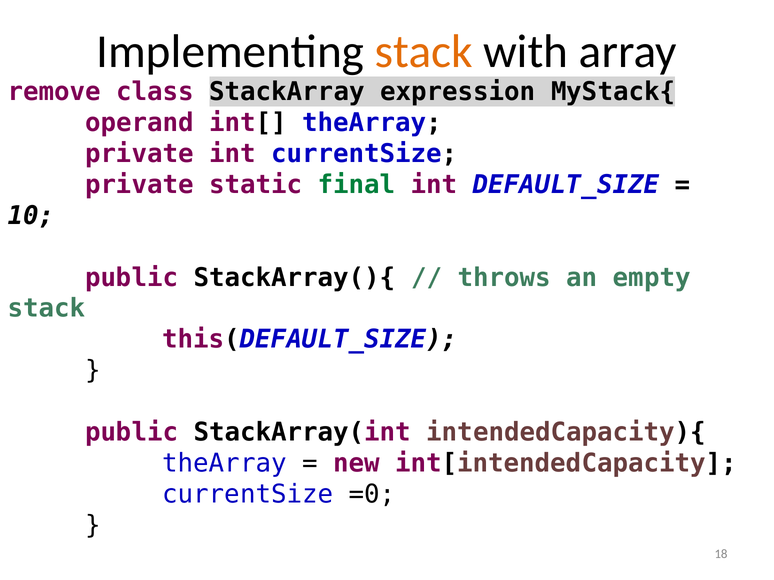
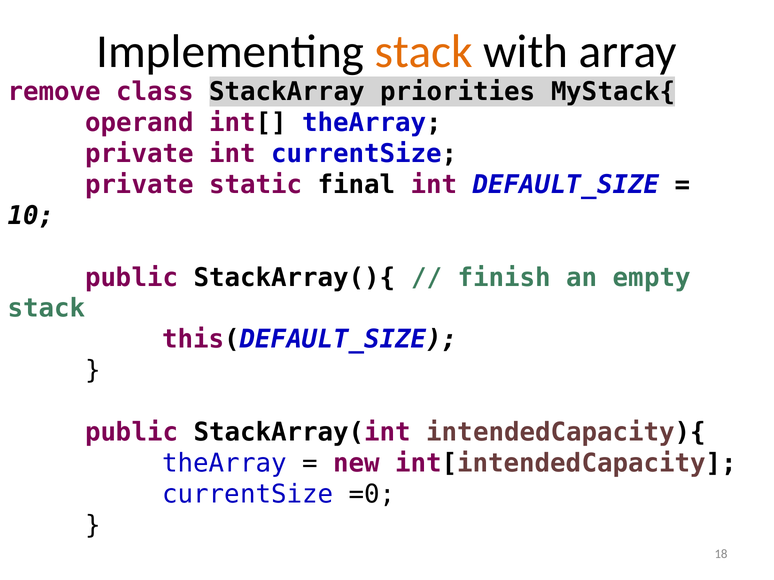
expression: expression -> priorities
final colour: green -> black
throws: throws -> finish
